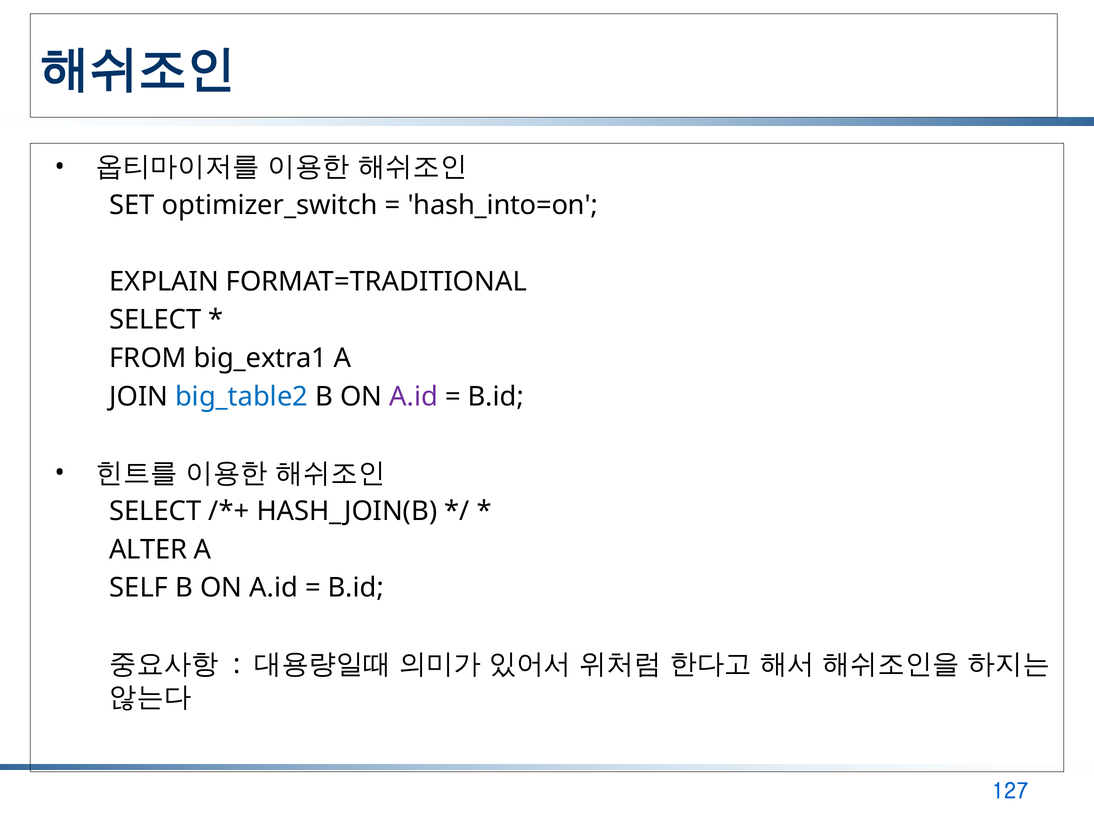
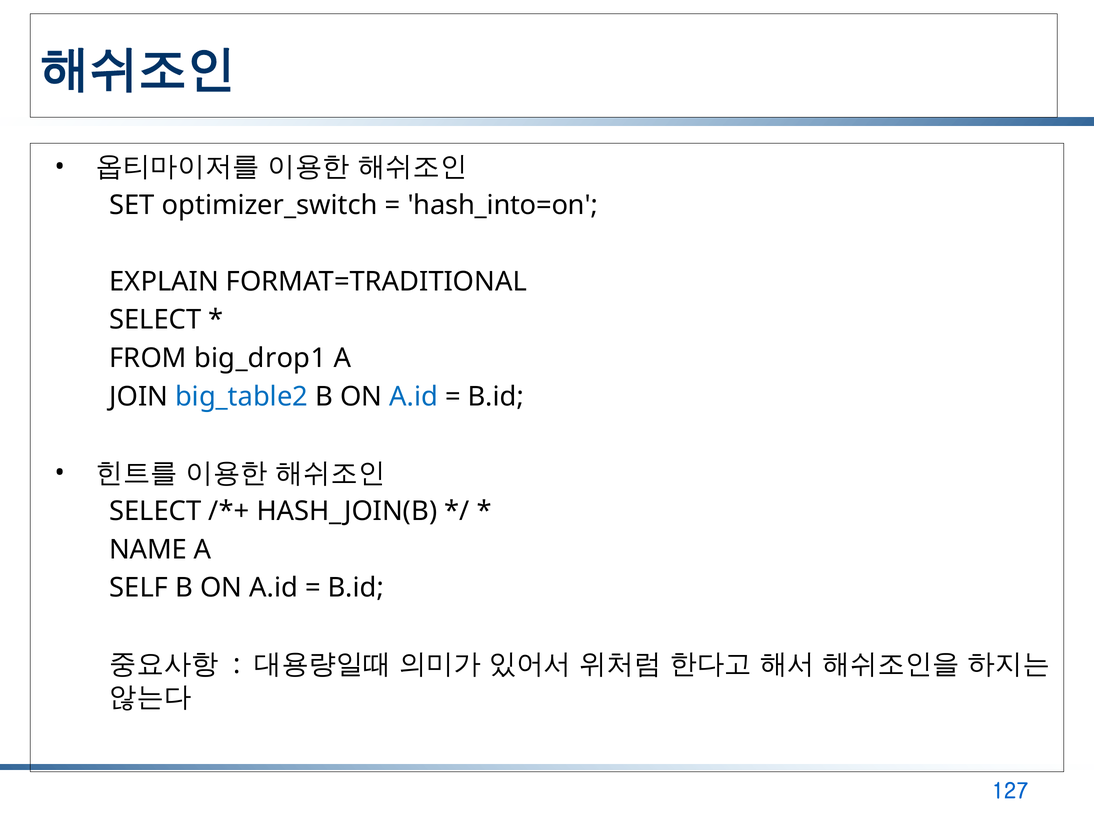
big_extra1: big_extra1 -> big_drop1
A.id at (414, 397) colour: purple -> blue
ALTER: ALTER -> NAME
